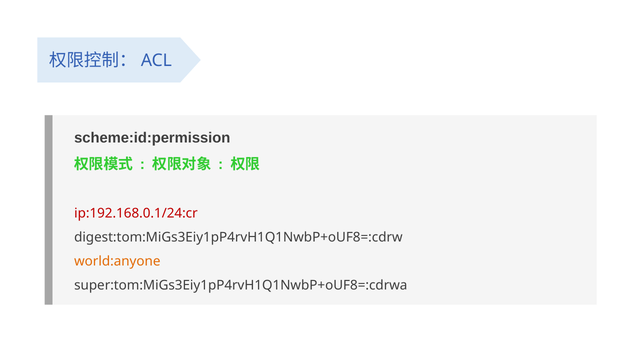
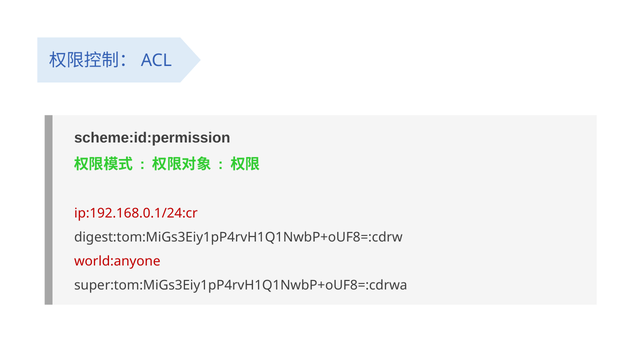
world:anyone colour: orange -> red
